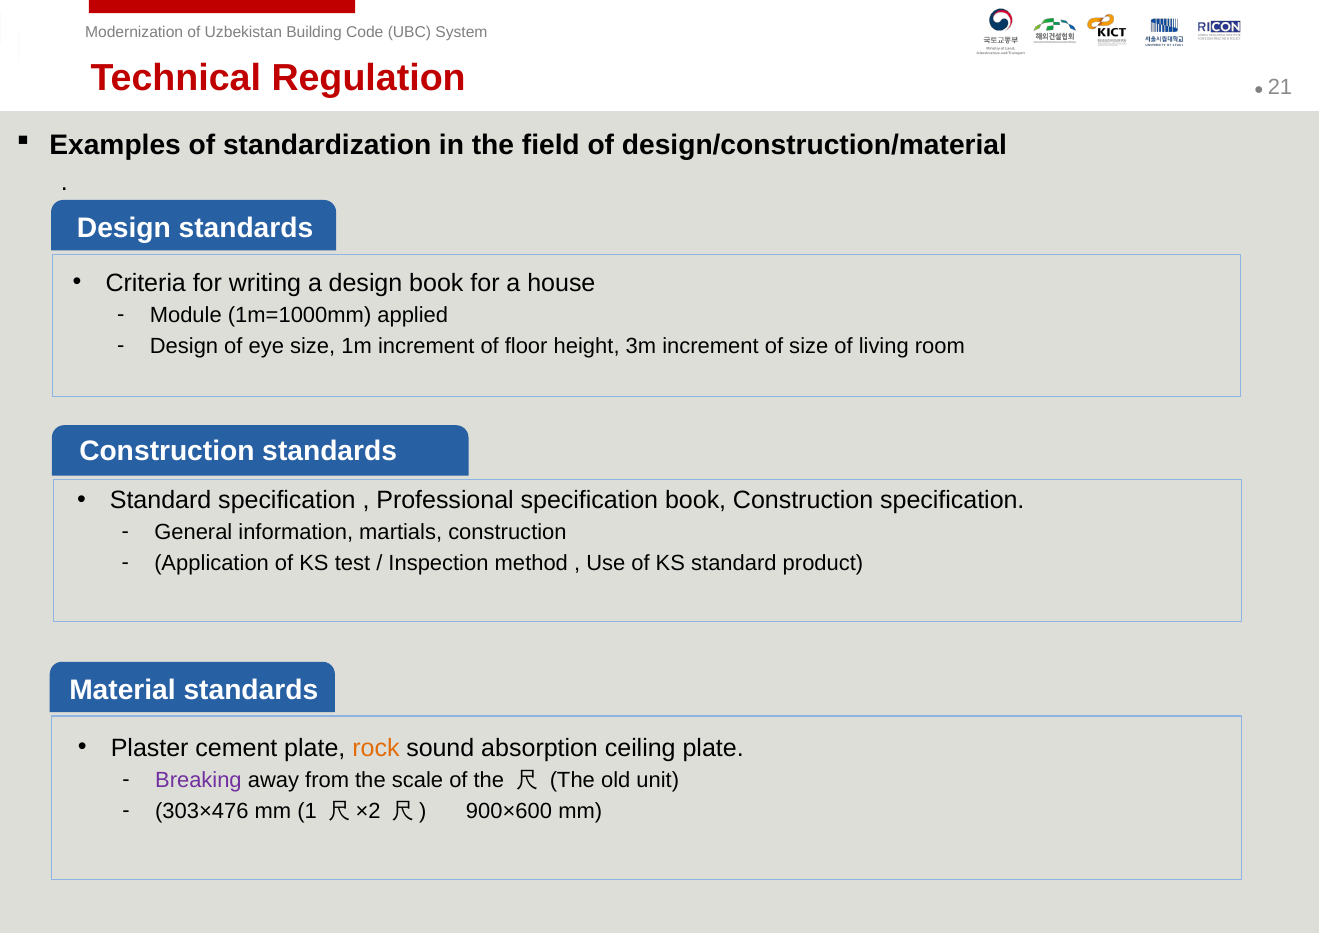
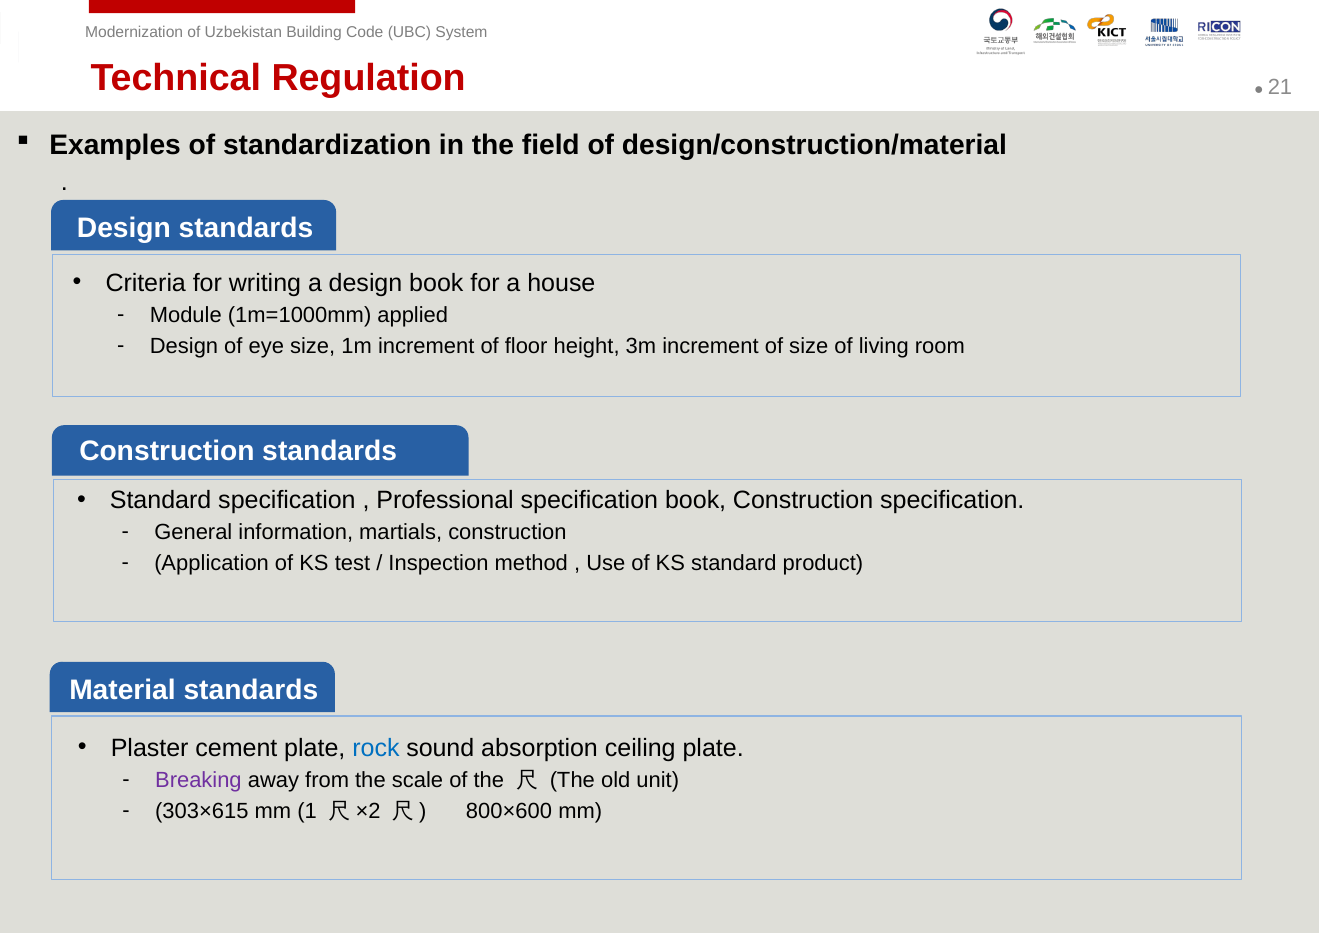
rock colour: orange -> blue
303×476: 303×476 -> 303×615
900×600: 900×600 -> 800×600
